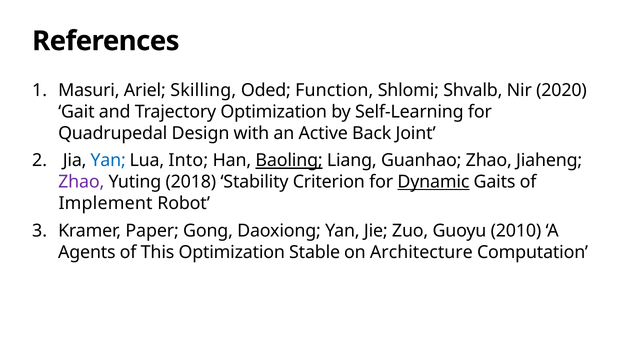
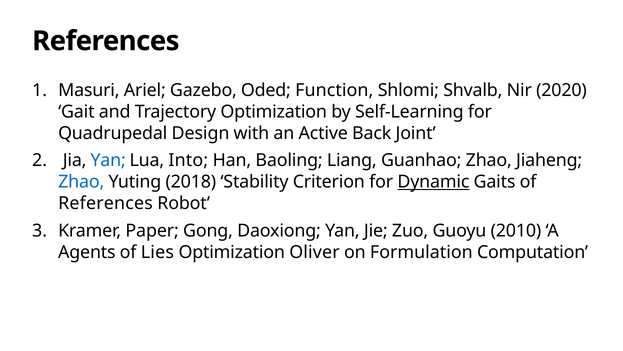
Skilling: Skilling -> Gazebo
Baoling underline: present -> none
Zhao at (81, 182) colour: purple -> blue
Implement at (106, 203): Implement -> References
This: This -> Lies
Stable: Stable -> Oliver
Architecture: Architecture -> Formulation
